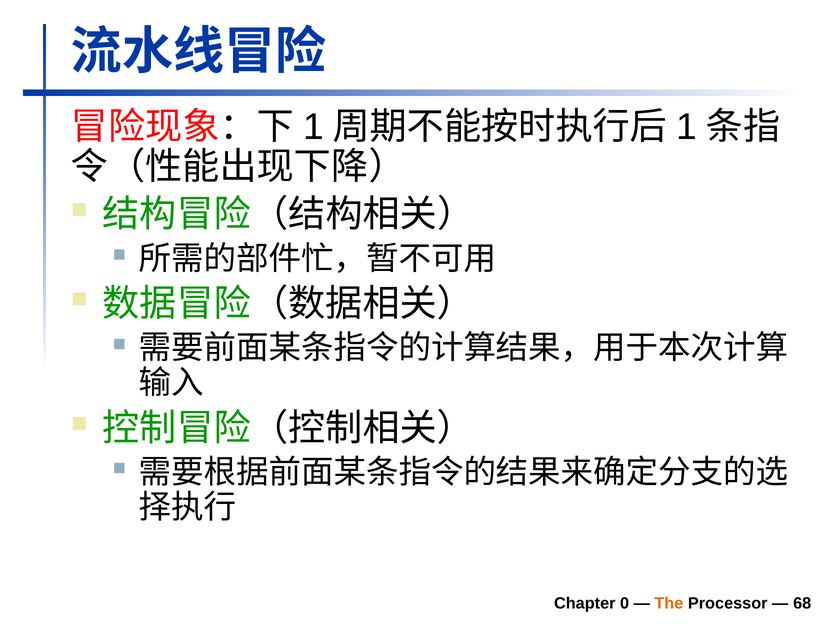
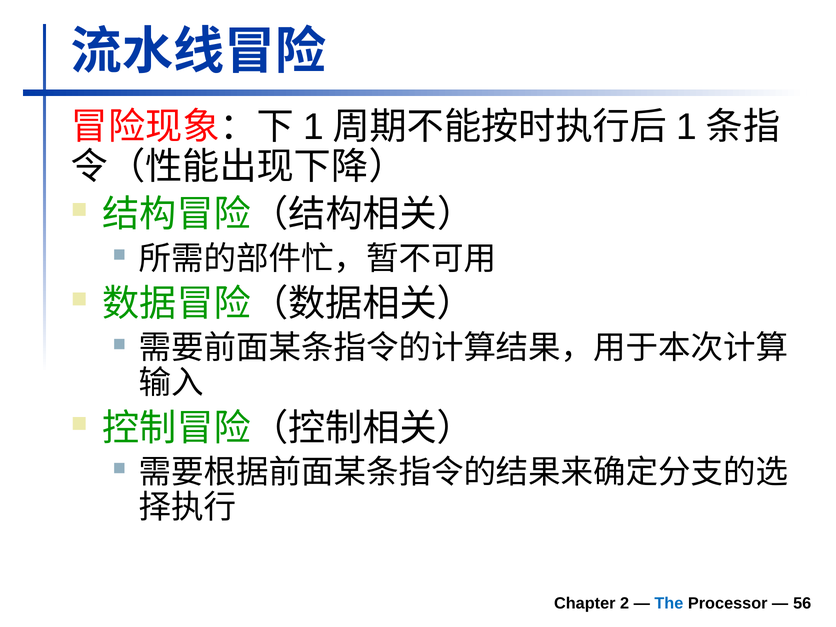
0: 0 -> 2
The colour: orange -> blue
68: 68 -> 56
